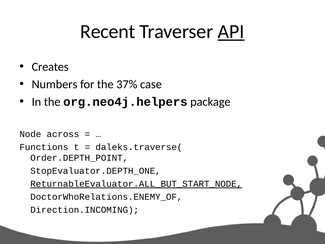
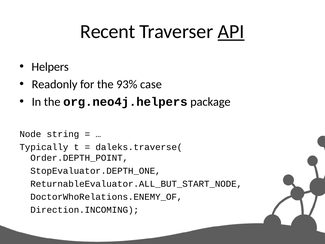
Creates: Creates -> Helpers
Numbers: Numbers -> Readonly
37%: 37% -> 93%
across: across -> string
Functions: Functions -> Typically
ReturnableEvaluator.ALL_BUT_START_NODE underline: present -> none
